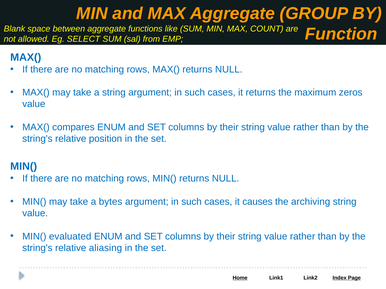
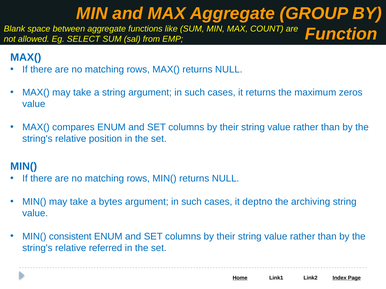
causes: causes -> deptno
evaluated: evaluated -> consistent
aliasing: aliasing -> referred
